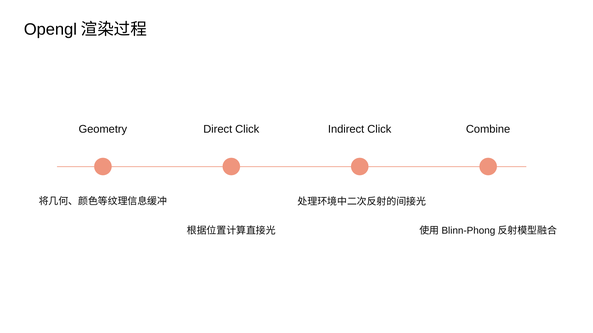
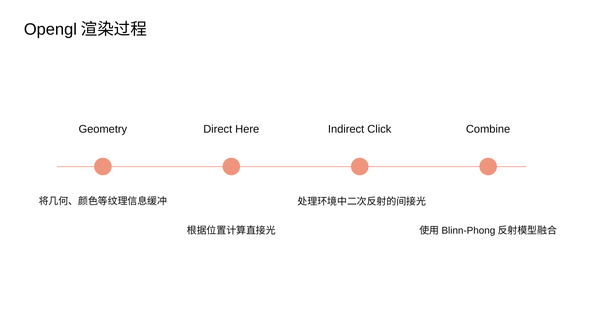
Direct Click: Click -> Here
